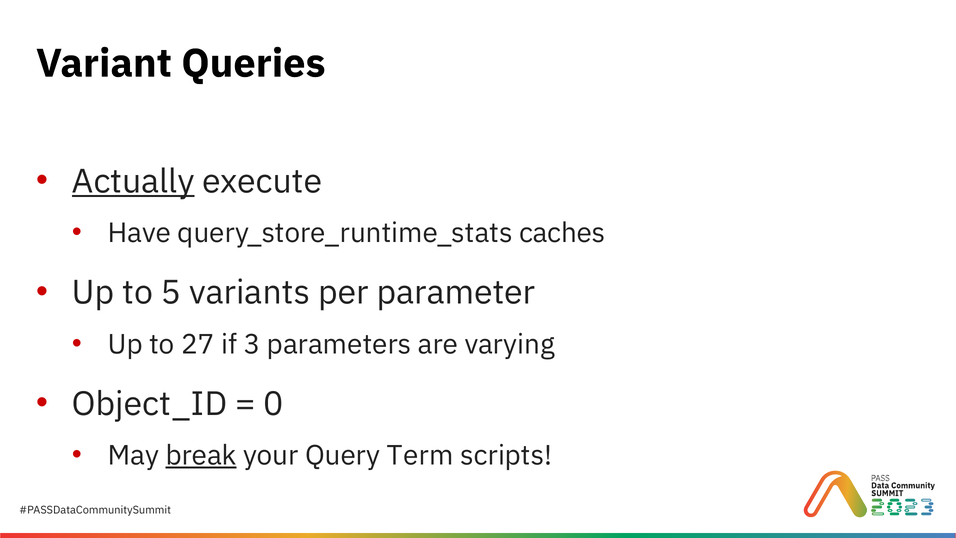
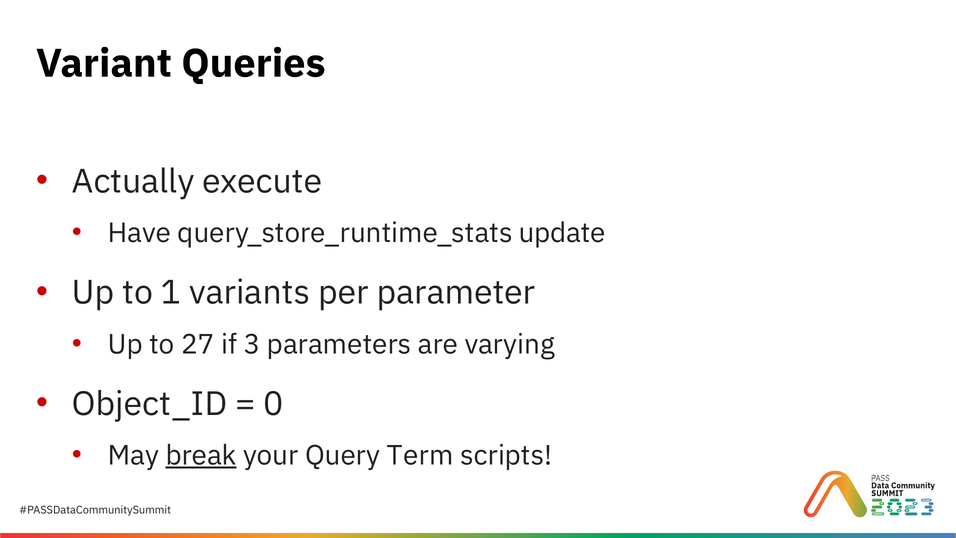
Actually underline: present -> none
caches: caches -> update
5: 5 -> 1
